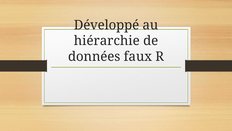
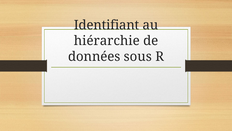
Développé: Développé -> Identifiant
faux: faux -> sous
